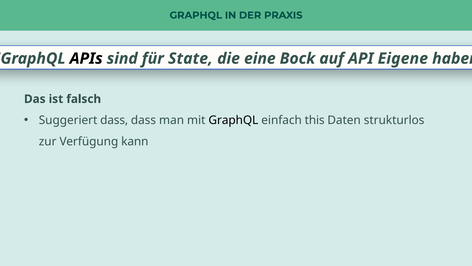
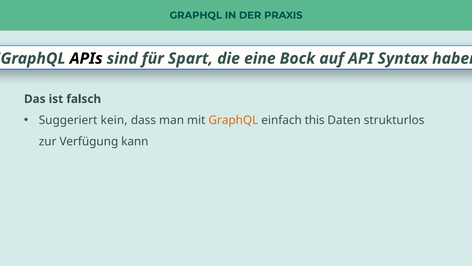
State: State -> Spart
Eigene: Eigene -> Syntax
Suggeriert dass: dass -> kein
GraphQL at (233, 120) colour: black -> orange
